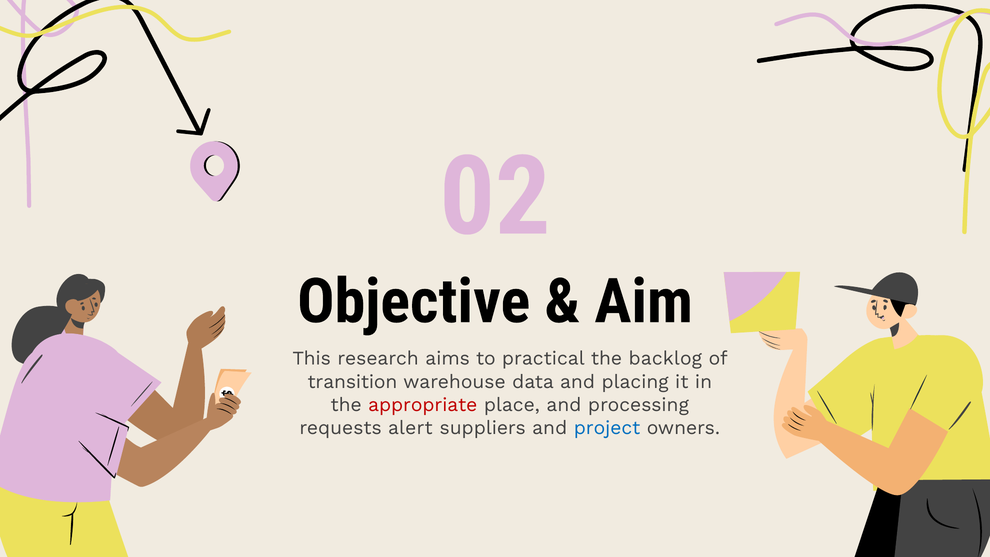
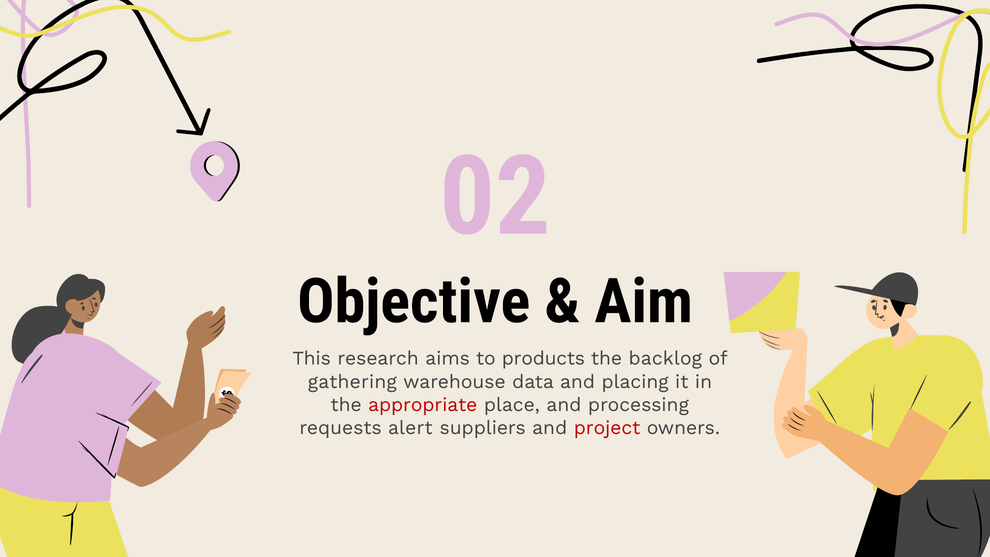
practical: practical -> products
transition: transition -> gathering
project colour: blue -> red
